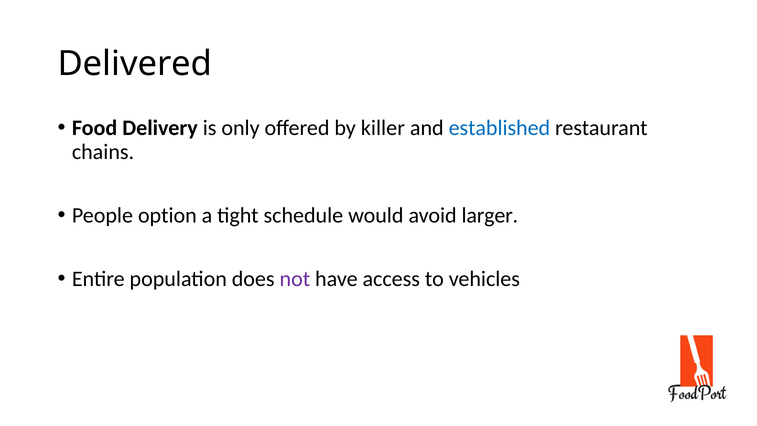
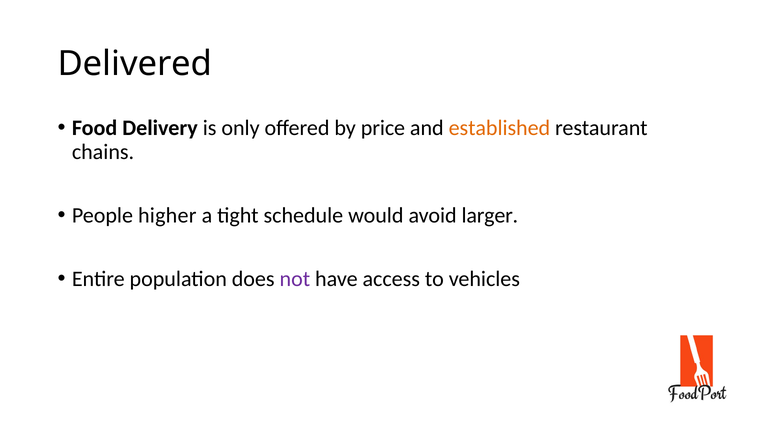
killer: killer -> price
established colour: blue -> orange
option: option -> higher
